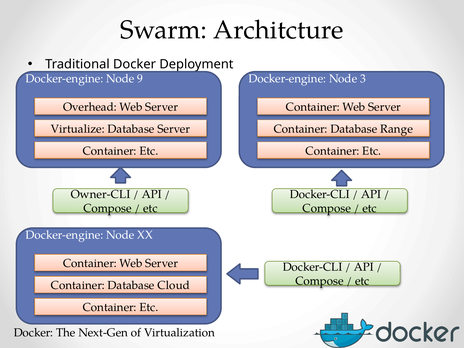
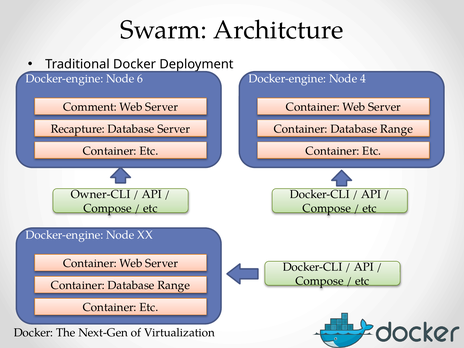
9: 9 -> 6
3: 3 -> 4
Overhead: Overhead -> Comment
Virtualize: Virtualize -> Recapture
Cloud at (174, 285): Cloud -> Range
